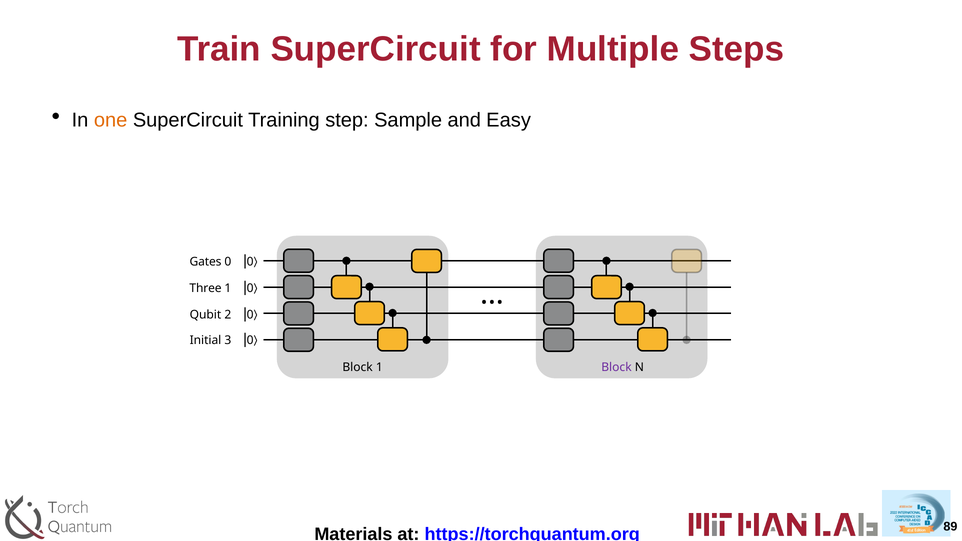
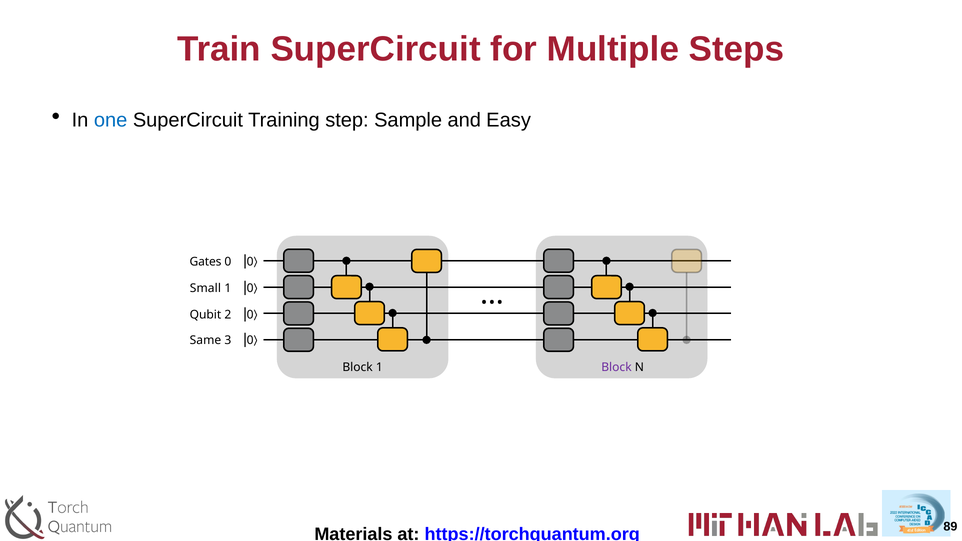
one colour: orange -> blue
Three: Three -> Small
Initial: Initial -> Same
